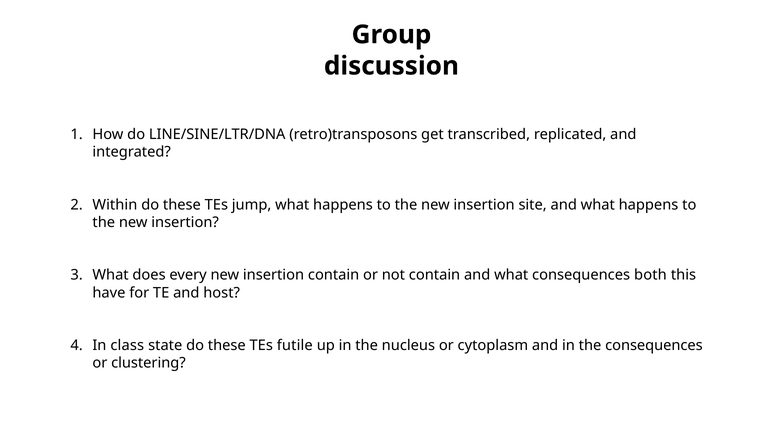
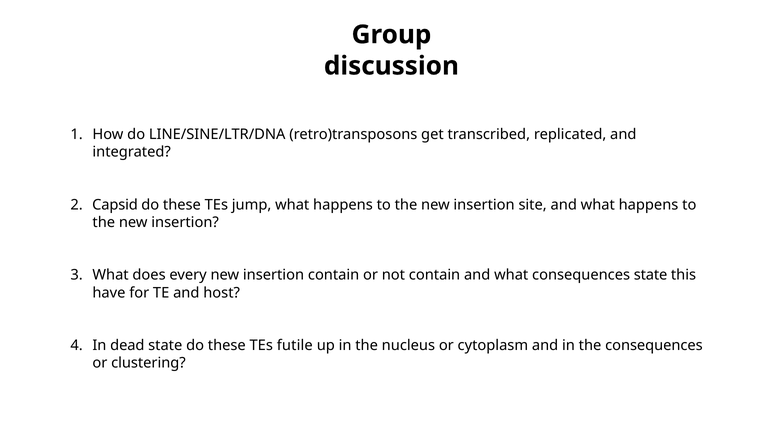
Within: Within -> Capsid
consequences both: both -> state
class: class -> dead
